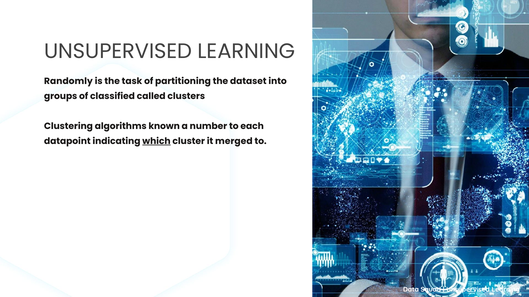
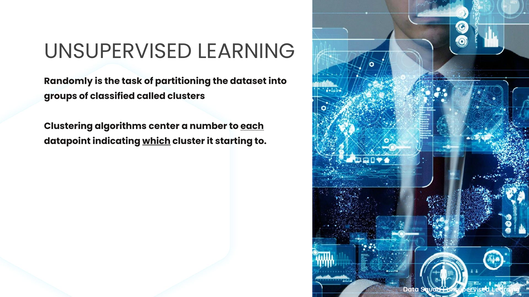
known: known -> center
each underline: none -> present
merged: merged -> starting
